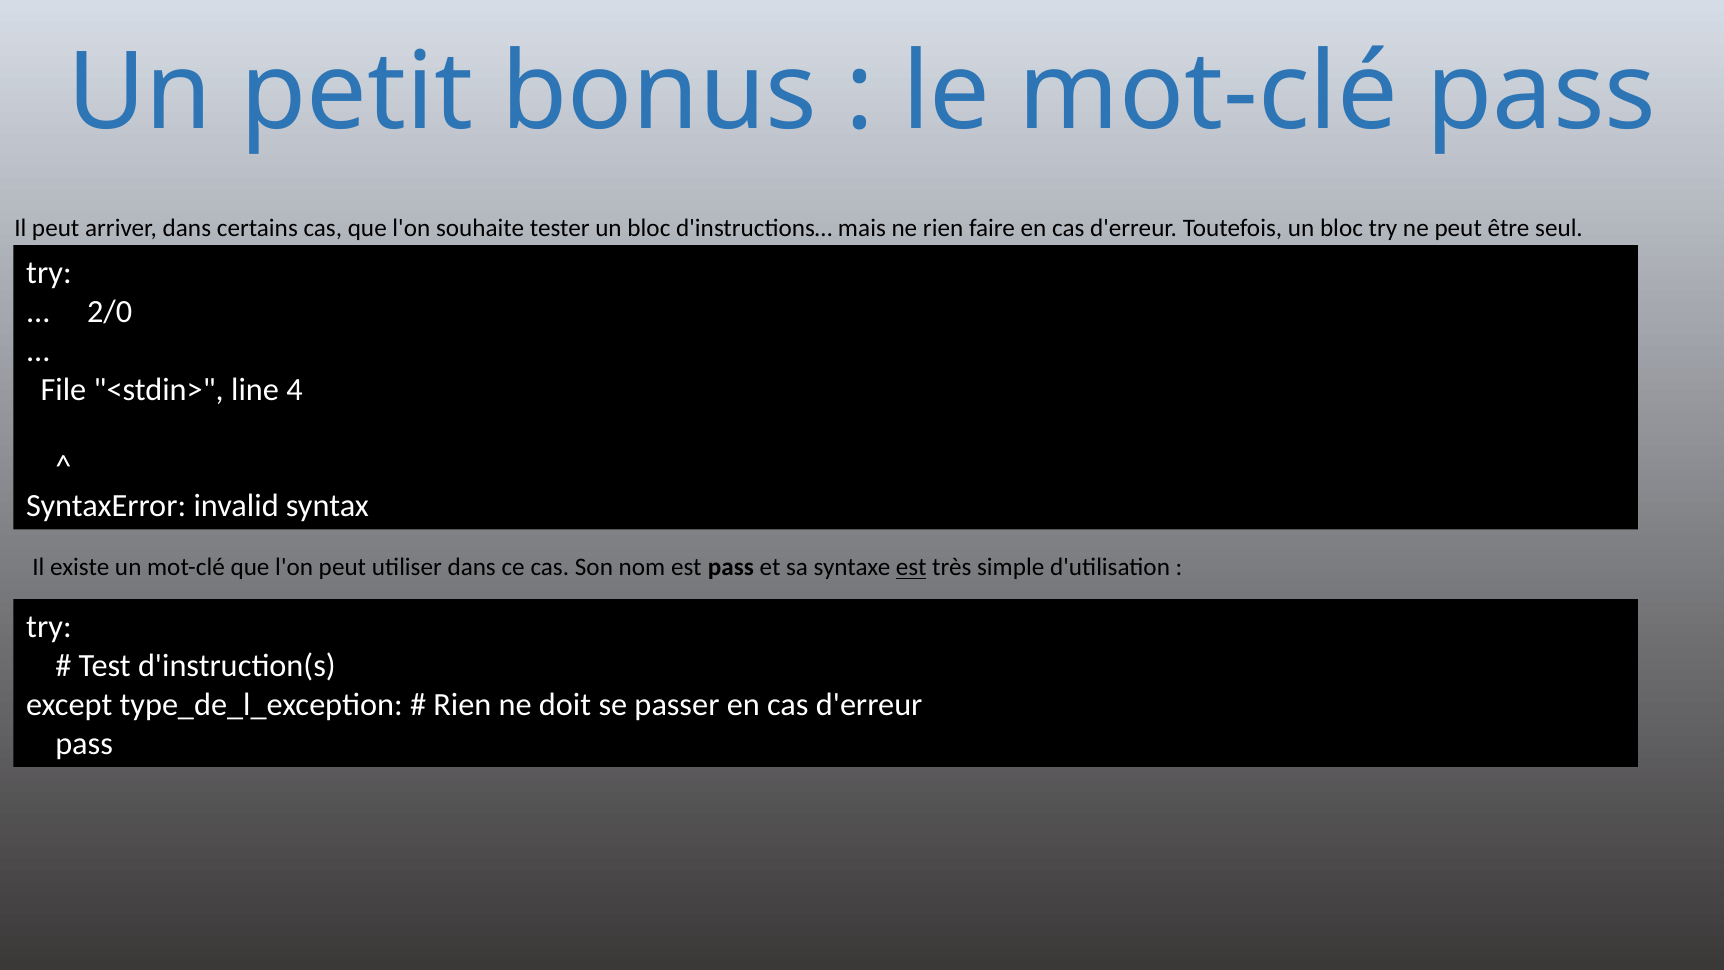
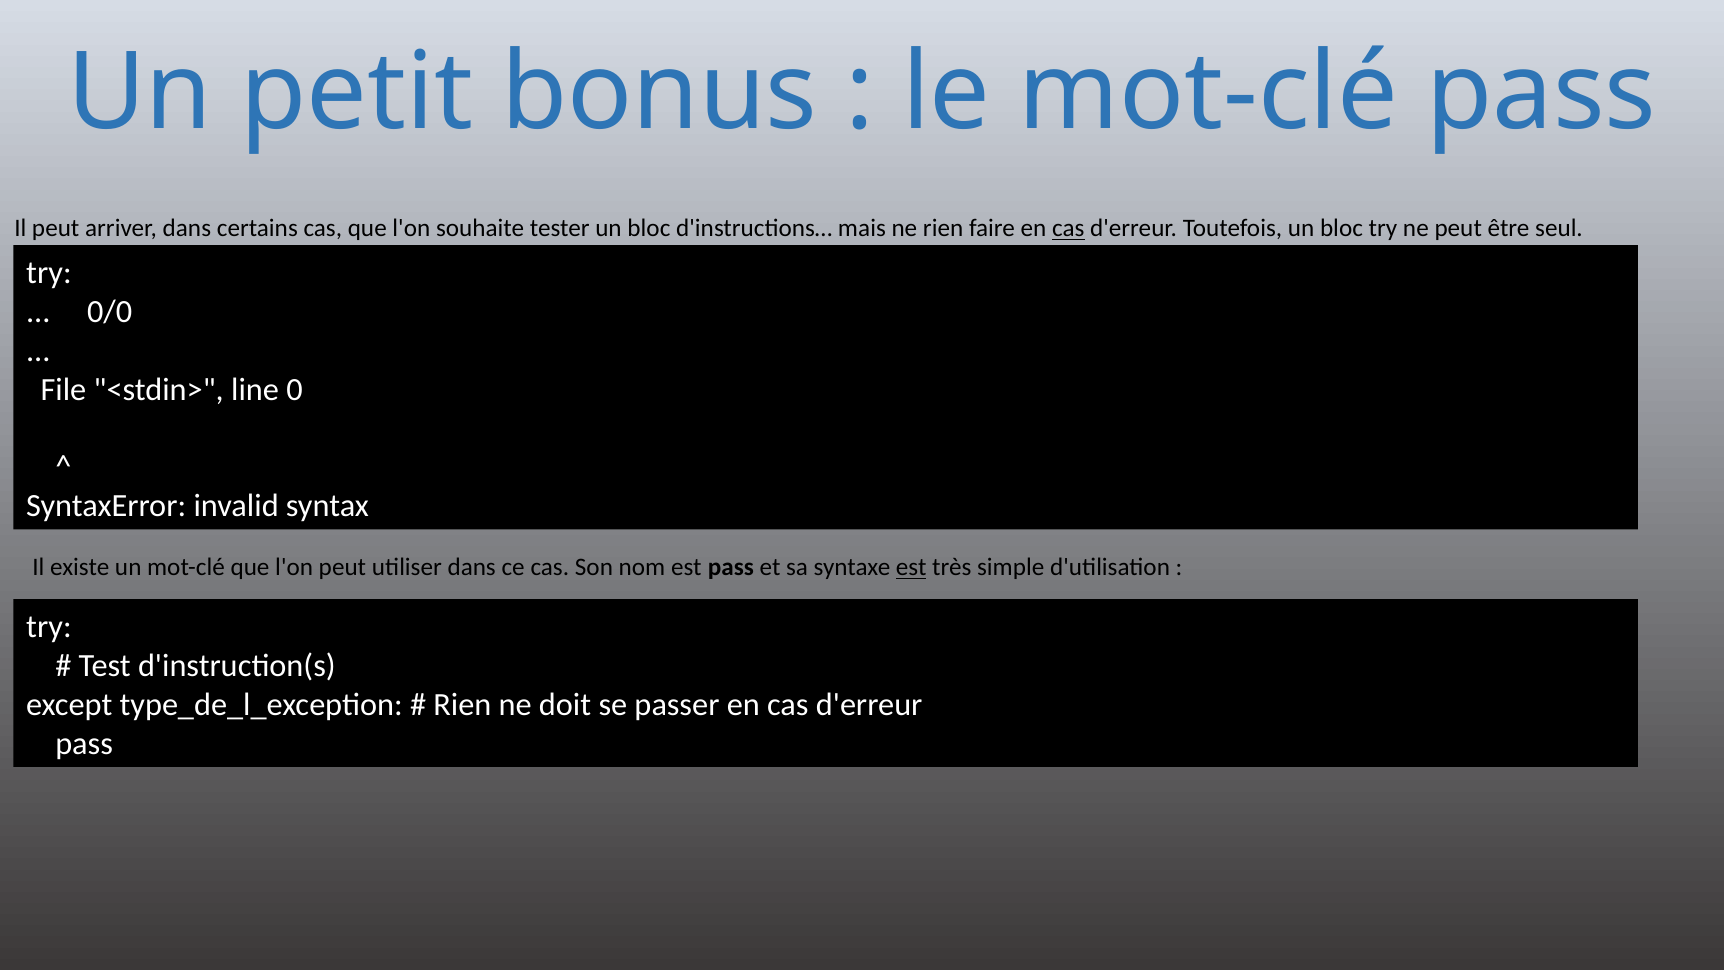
cas at (1068, 229) underline: none -> present
2/0: 2/0 -> 0/0
4: 4 -> 0
